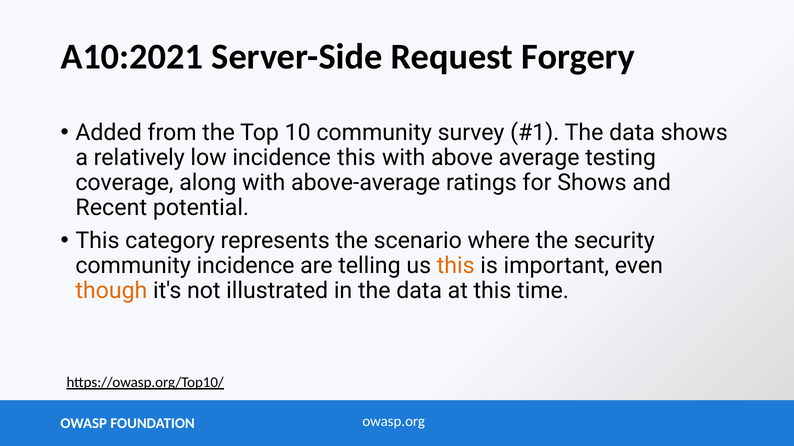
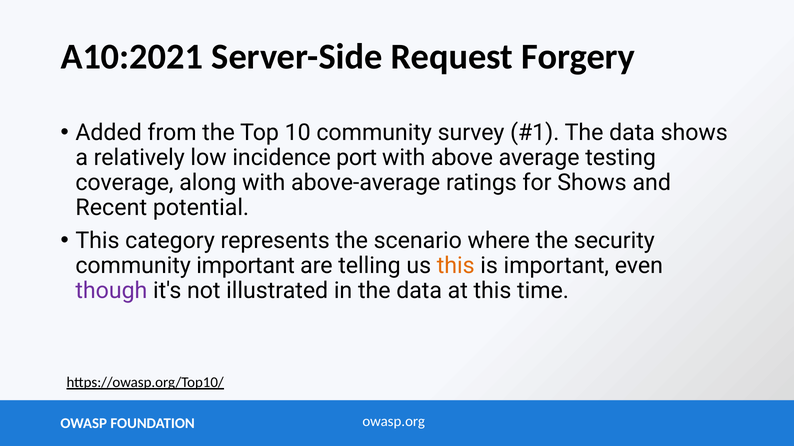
incidence this: this -> port
community incidence: incidence -> important
though colour: orange -> purple
